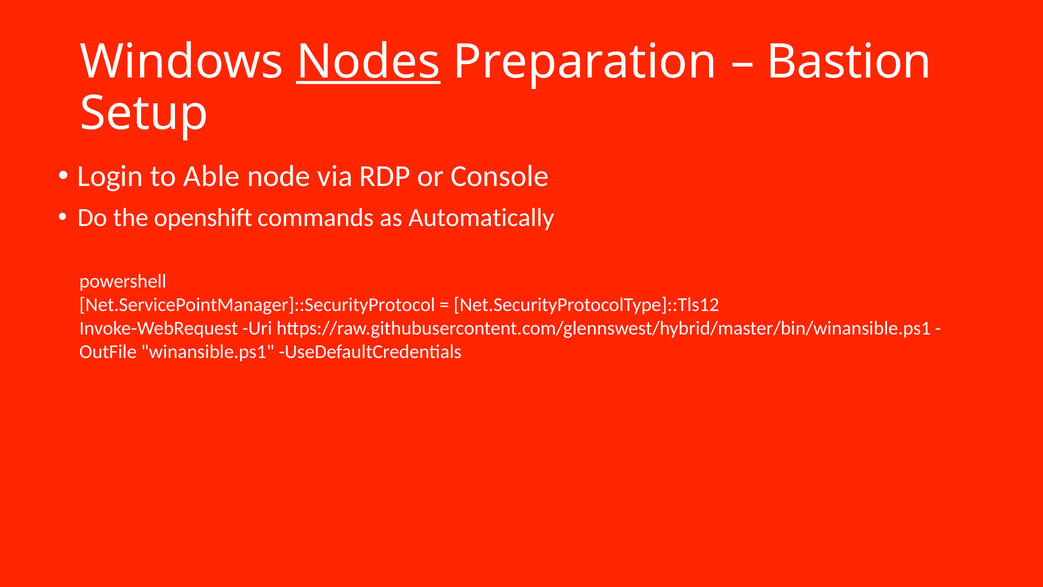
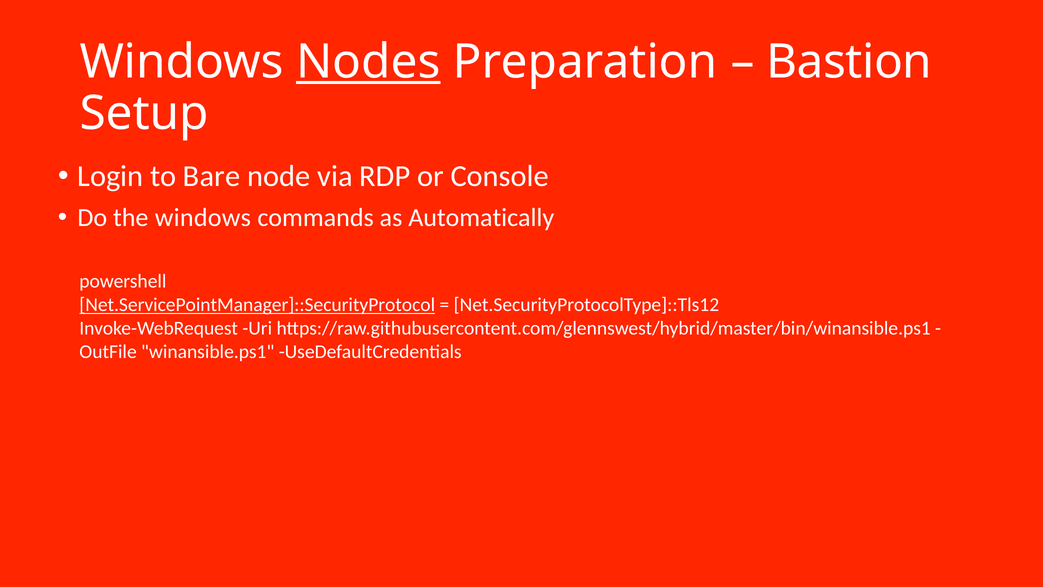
Able: Able -> Bare
the openshift: openshift -> windows
Net.ServicePointManager]::SecurityProtocol underline: none -> present
